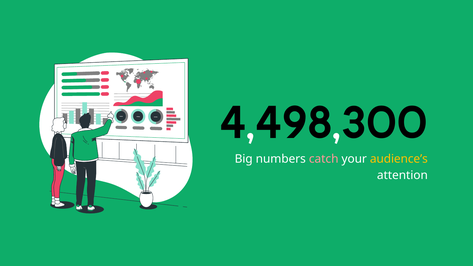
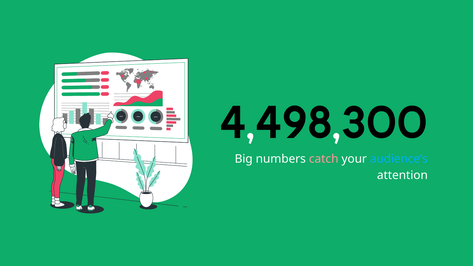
audience’s colour: yellow -> light blue
